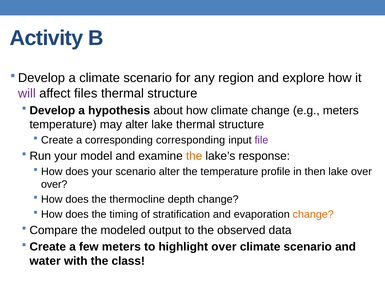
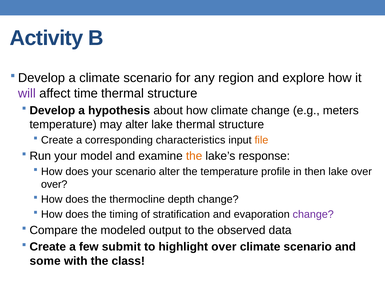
files: files -> time
corresponding corresponding: corresponding -> characteristics
file colour: purple -> orange
change at (313, 214) colour: orange -> purple
few meters: meters -> submit
water: water -> some
